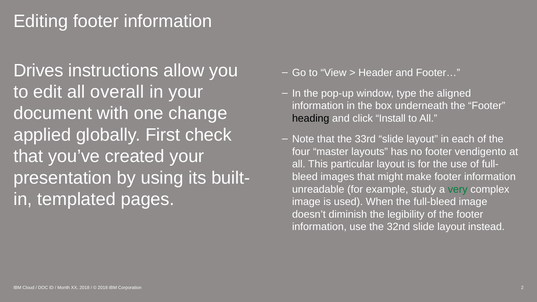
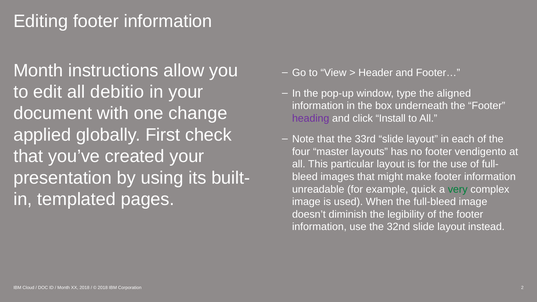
Drives at (38, 70): Drives -> Month
overall: overall -> debitio
heading colour: black -> purple
study: study -> quick
